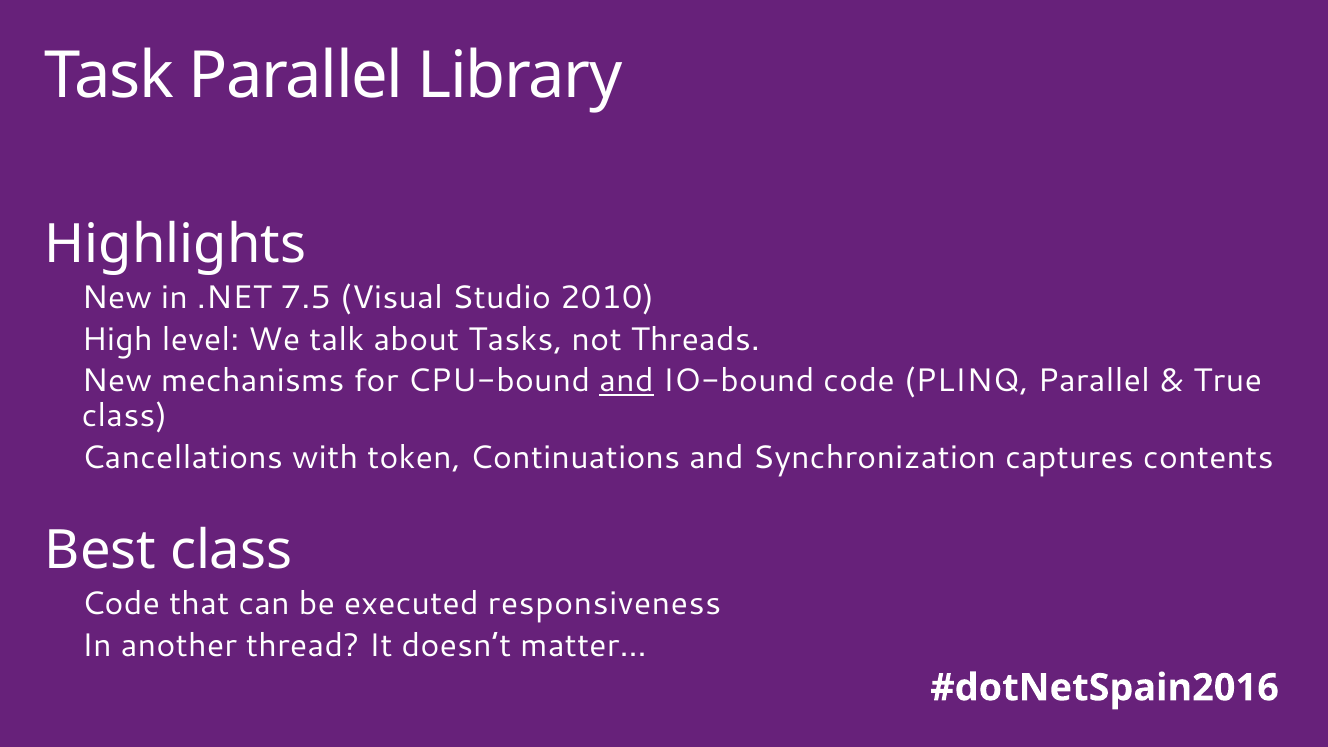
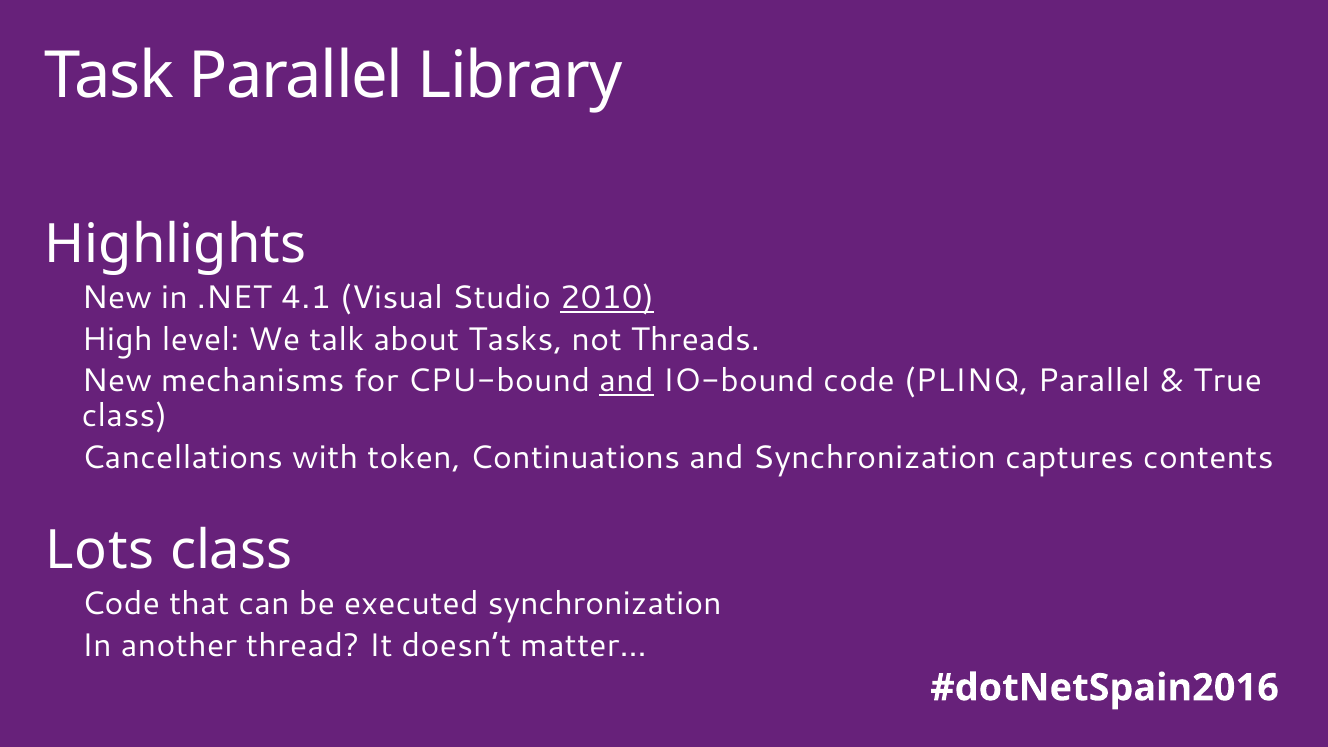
7.5: 7.5 -> 4.1
2010 underline: none -> present
Best: Best -> Lots
executed responsiveness: responsiveness -> synchronization
